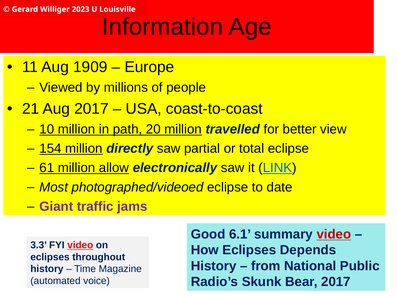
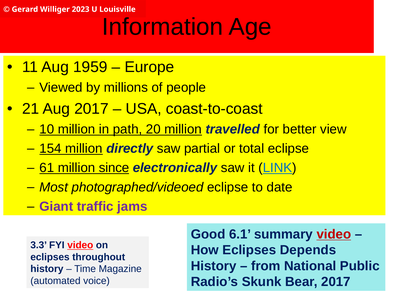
1909: 1909 -> 1959
allow: allow -> since
